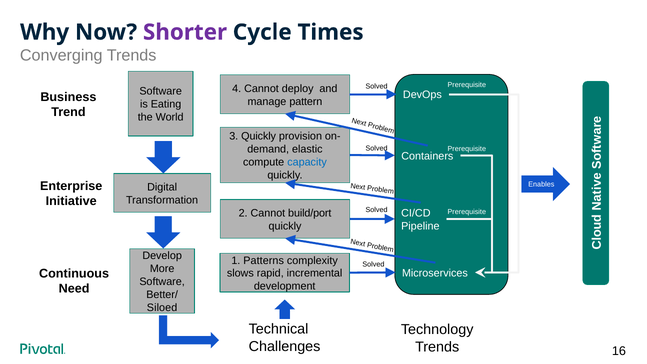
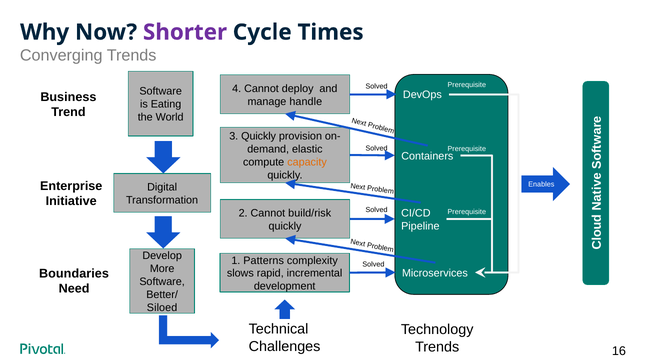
pattern: pattern -> handle
capacity colour: blue -> orange
build/port: build/port -> build/risk
Continuous: Continuous -> Boundaries
